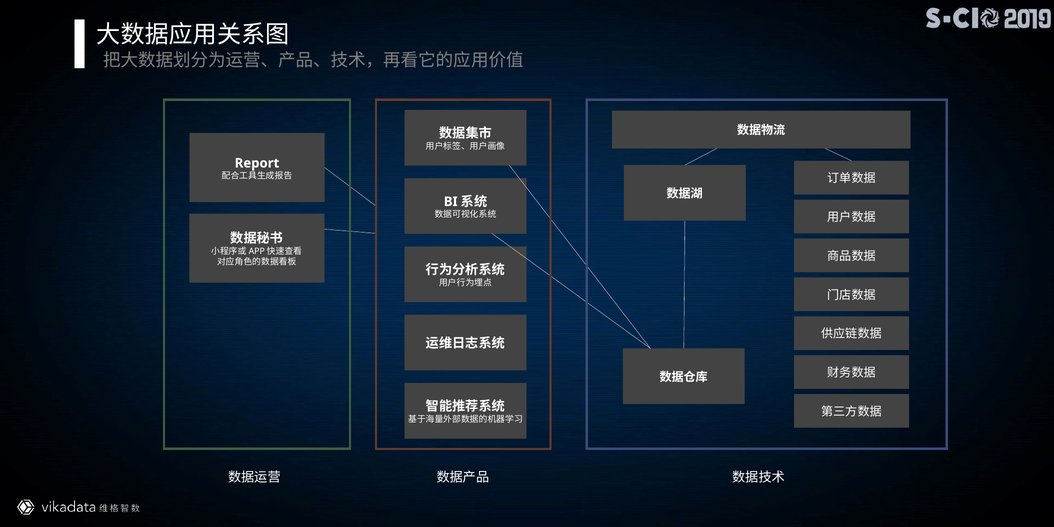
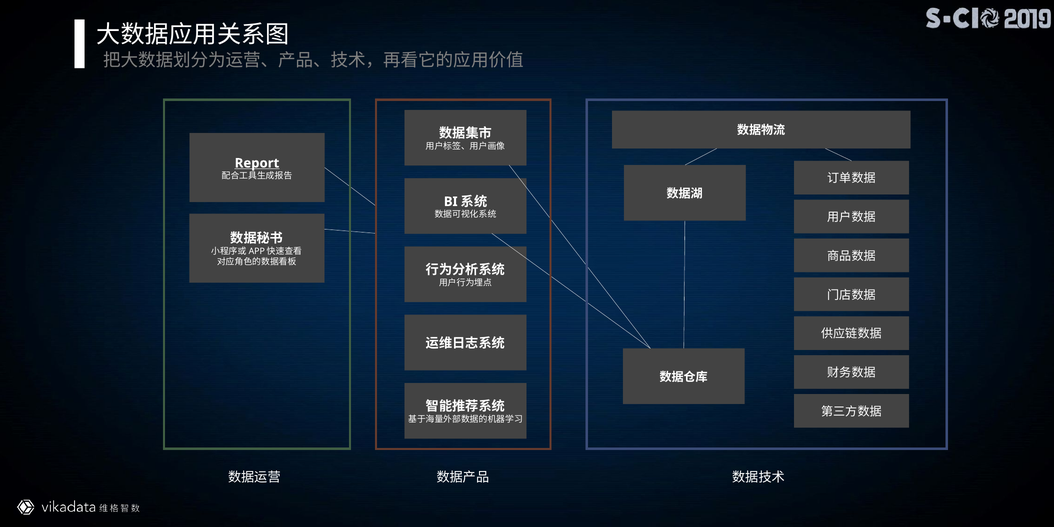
Report underline: none -> present
